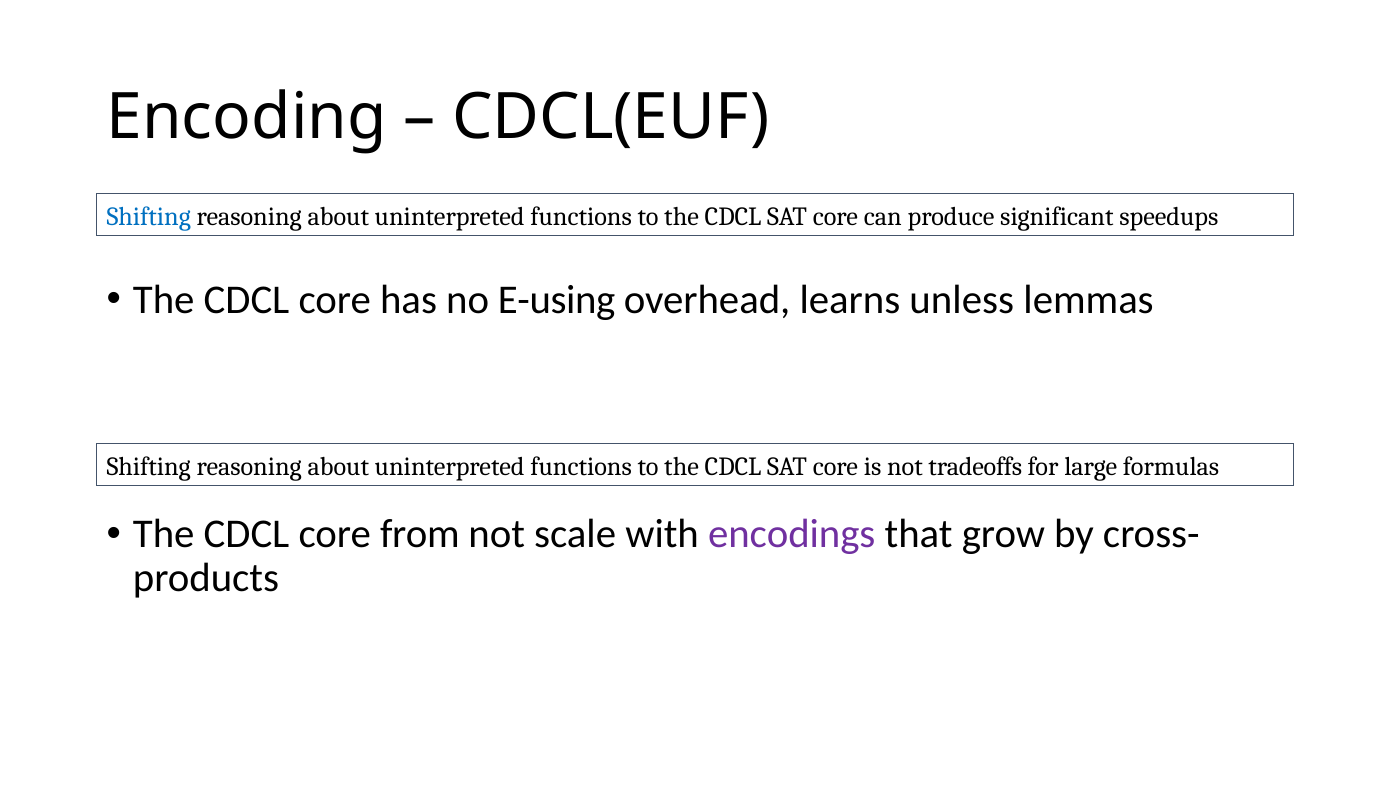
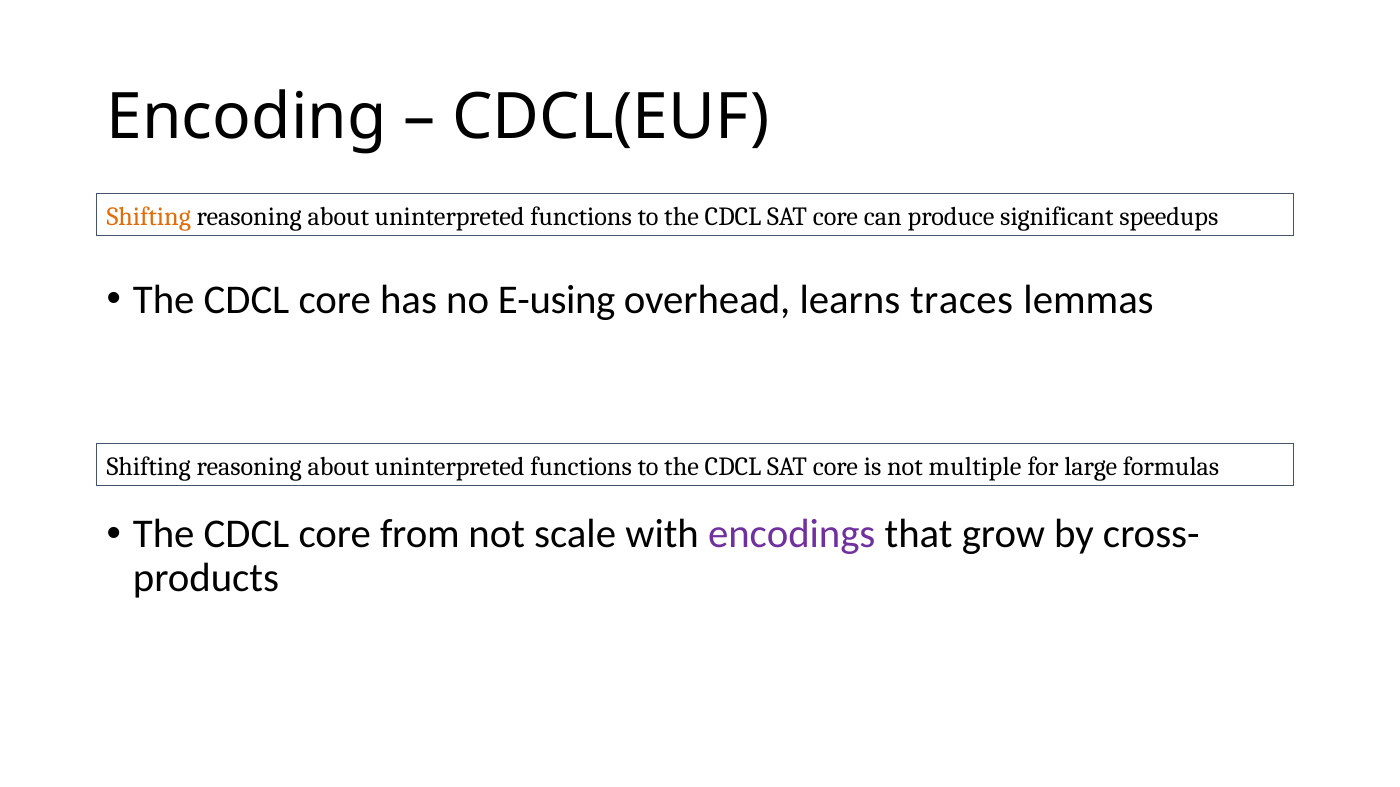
Shifting at (149, 217) colour: blue -> orange
unless: unless -> traces
tradeoffs: tradeoffs -> multiple
